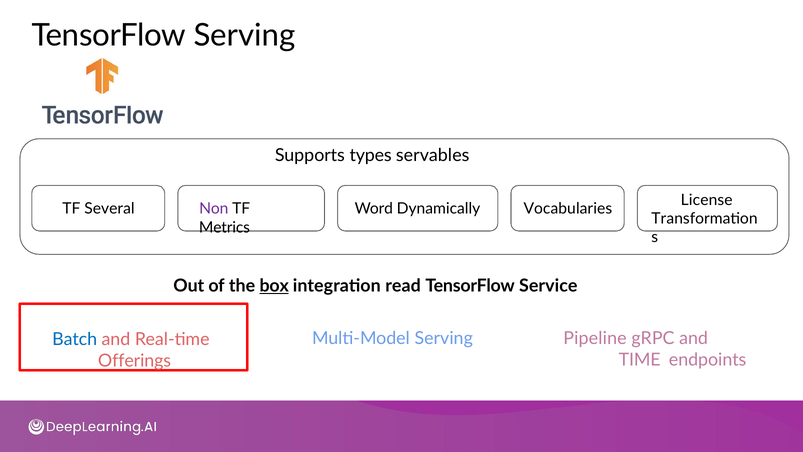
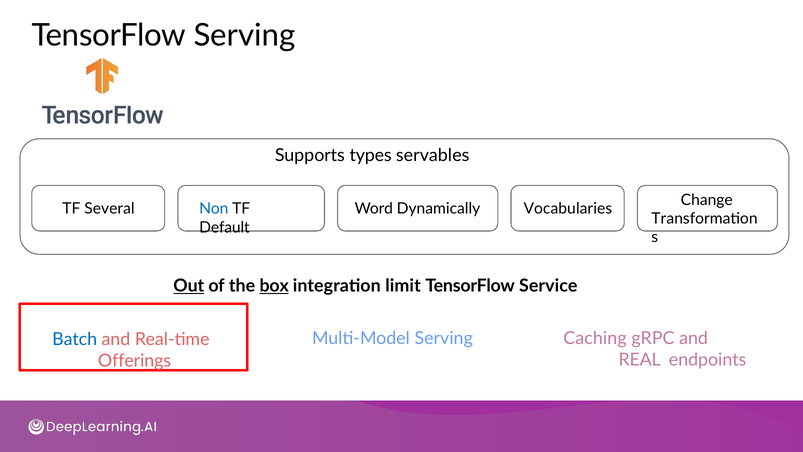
License: License -> Change
Non colour: purple -> blue
Metrics: Metrics -> Default
Out underline: none -> present
read: read -> limit
Pipeline: Pipeline -> Caching
TIME: TIME -> REAL
